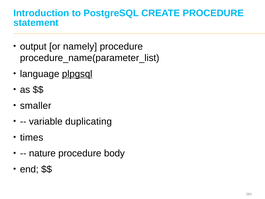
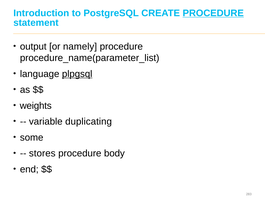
PROCEDURE at (213, 13) underline: none -> present
smaller: smaller -> weights
times: times -> some
nature: nature -> stores
